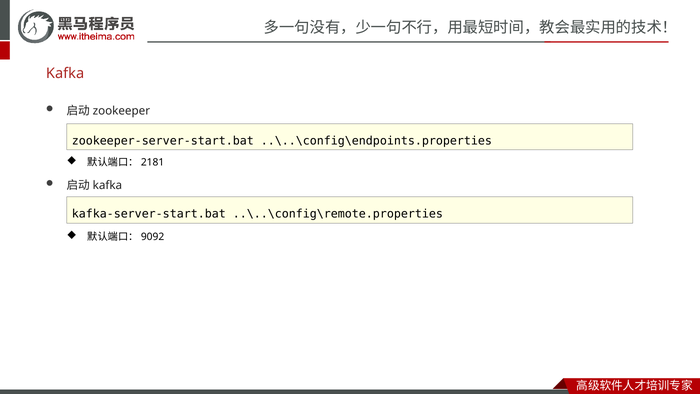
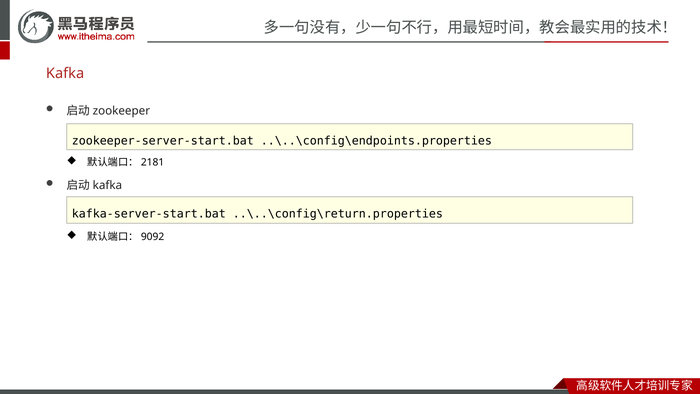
..\..\config\remote.properties: ..\..\config\remote.properties -> ..\..\config\return.properties
